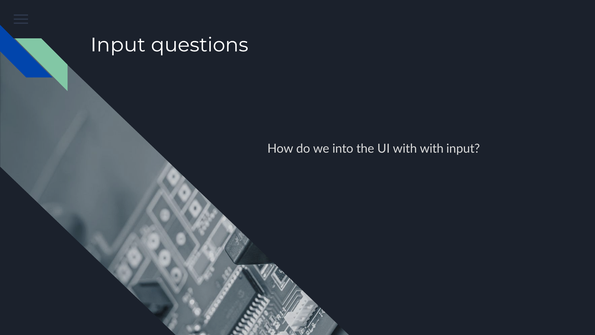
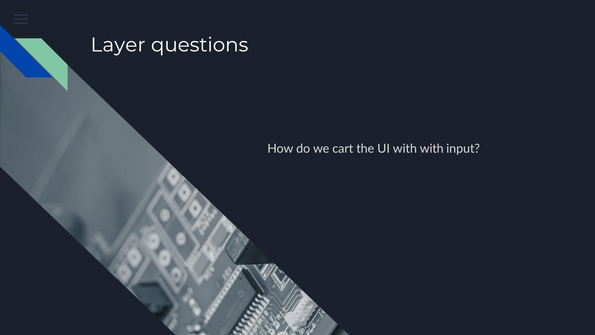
Input at (118, 45): Input -> Layer
into: into -> cart
